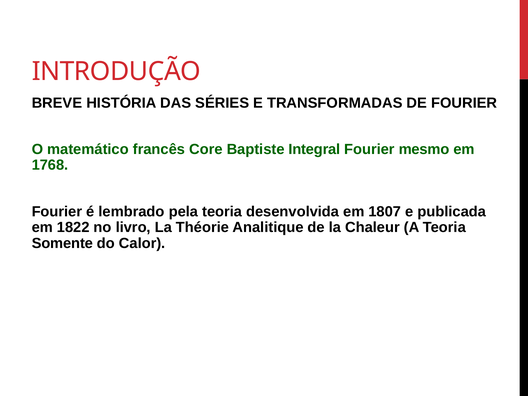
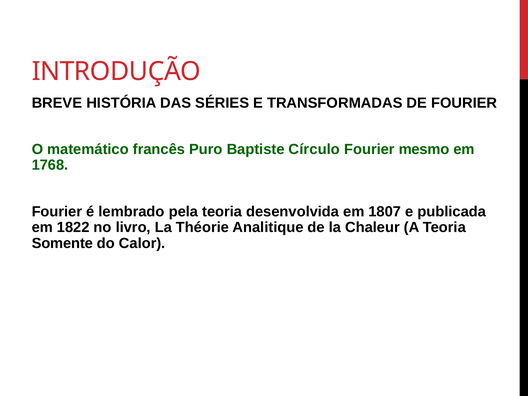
Core: Core -> Puro
Integral: Integral -> Círculo
